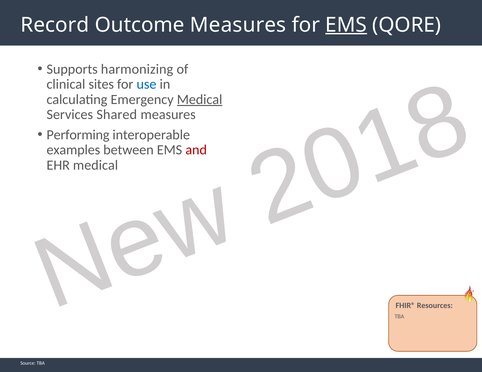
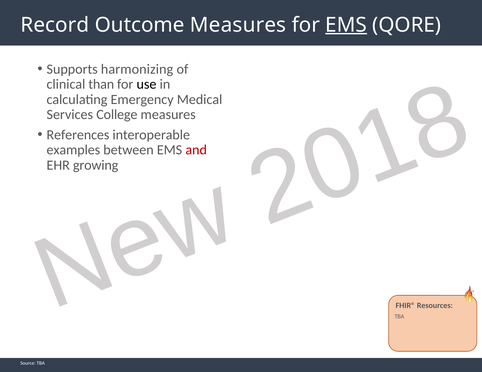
sites: sites -> than
use colour: blue -> black
Medical at (200, 100) underline: present -> none
Shared: Shared -> College
Performing: Performing -> References
EHR medical: medical -> growing
